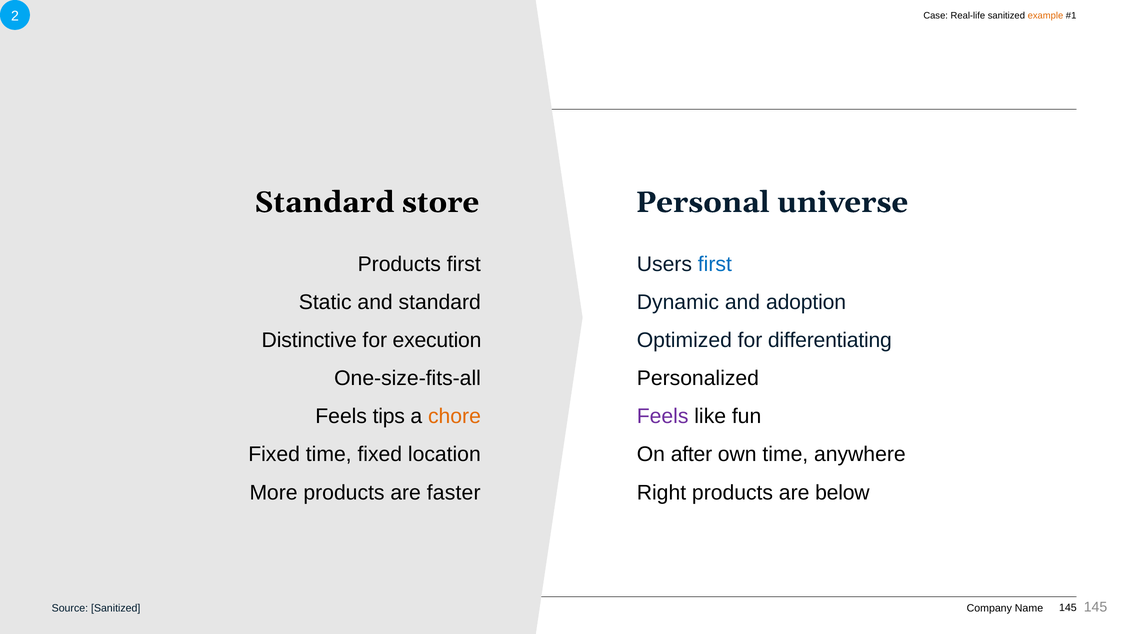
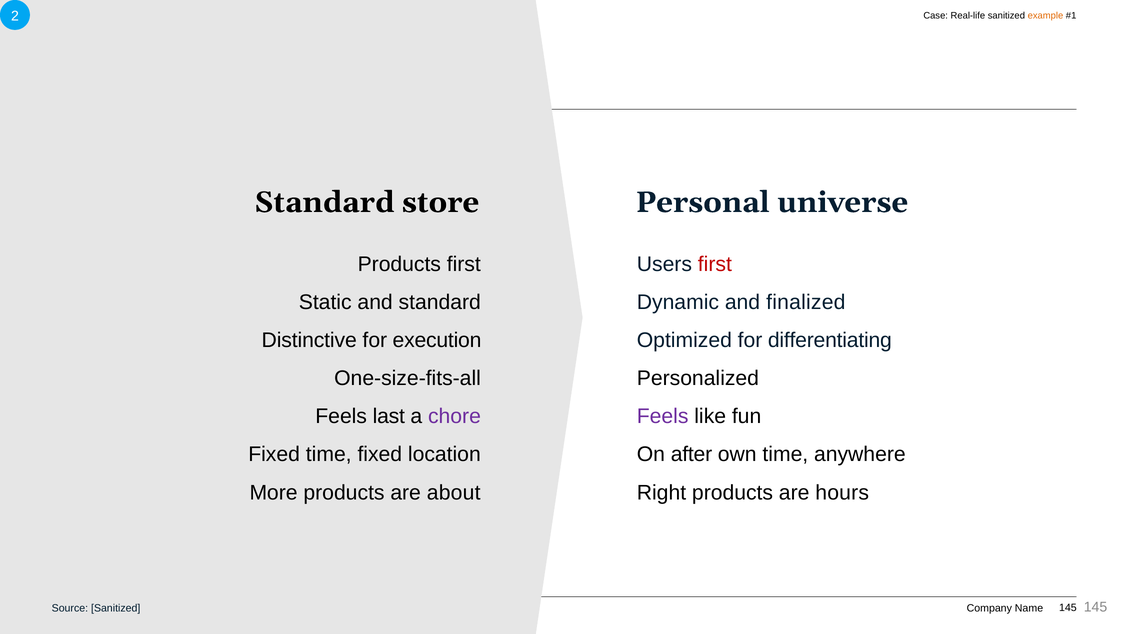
first at (715, 265) colour: blue -> red
adoption: adoption -> finalized
tips: tips -> last
chore colour: orange -> purple
faster: faster -> about
below: below -> hours
